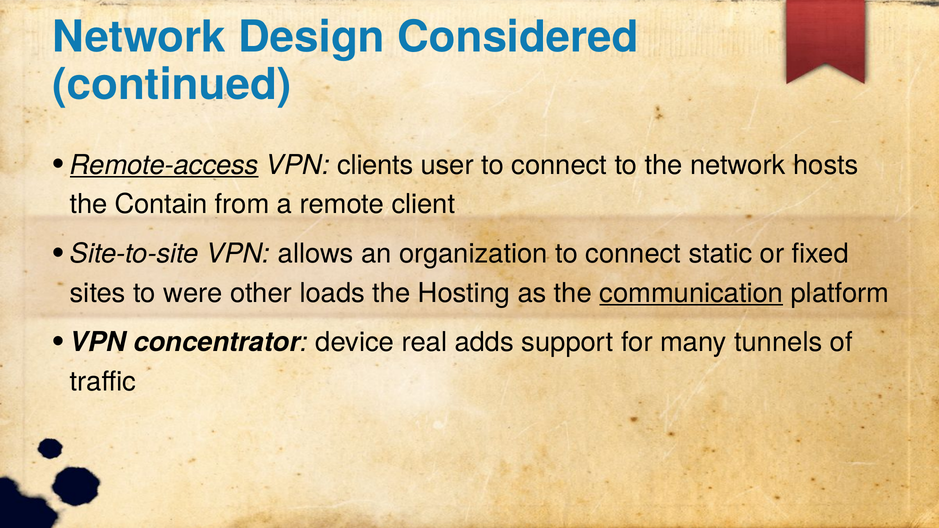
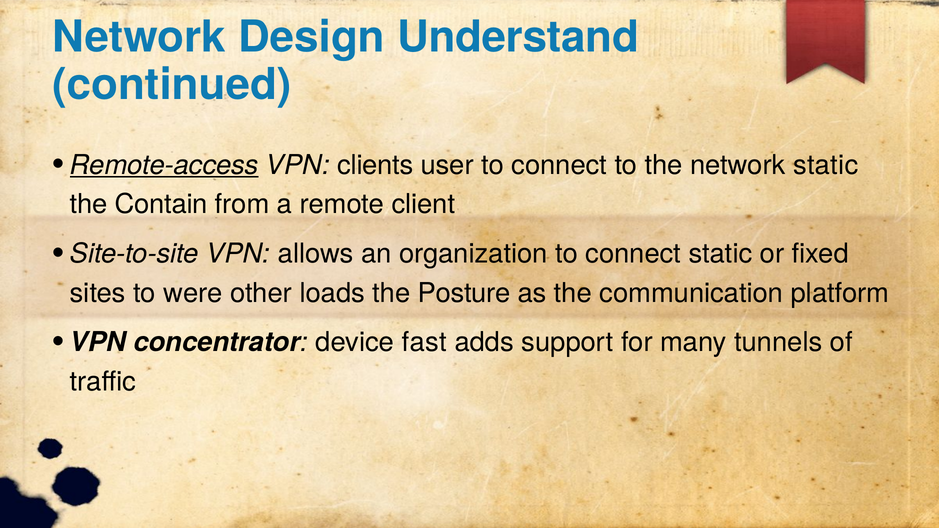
Considered: Considered -> Understand
network hosts: hosts -> static
Hosting: Hosting -> Posture
communication underline: present -> none
real: real -> fast
